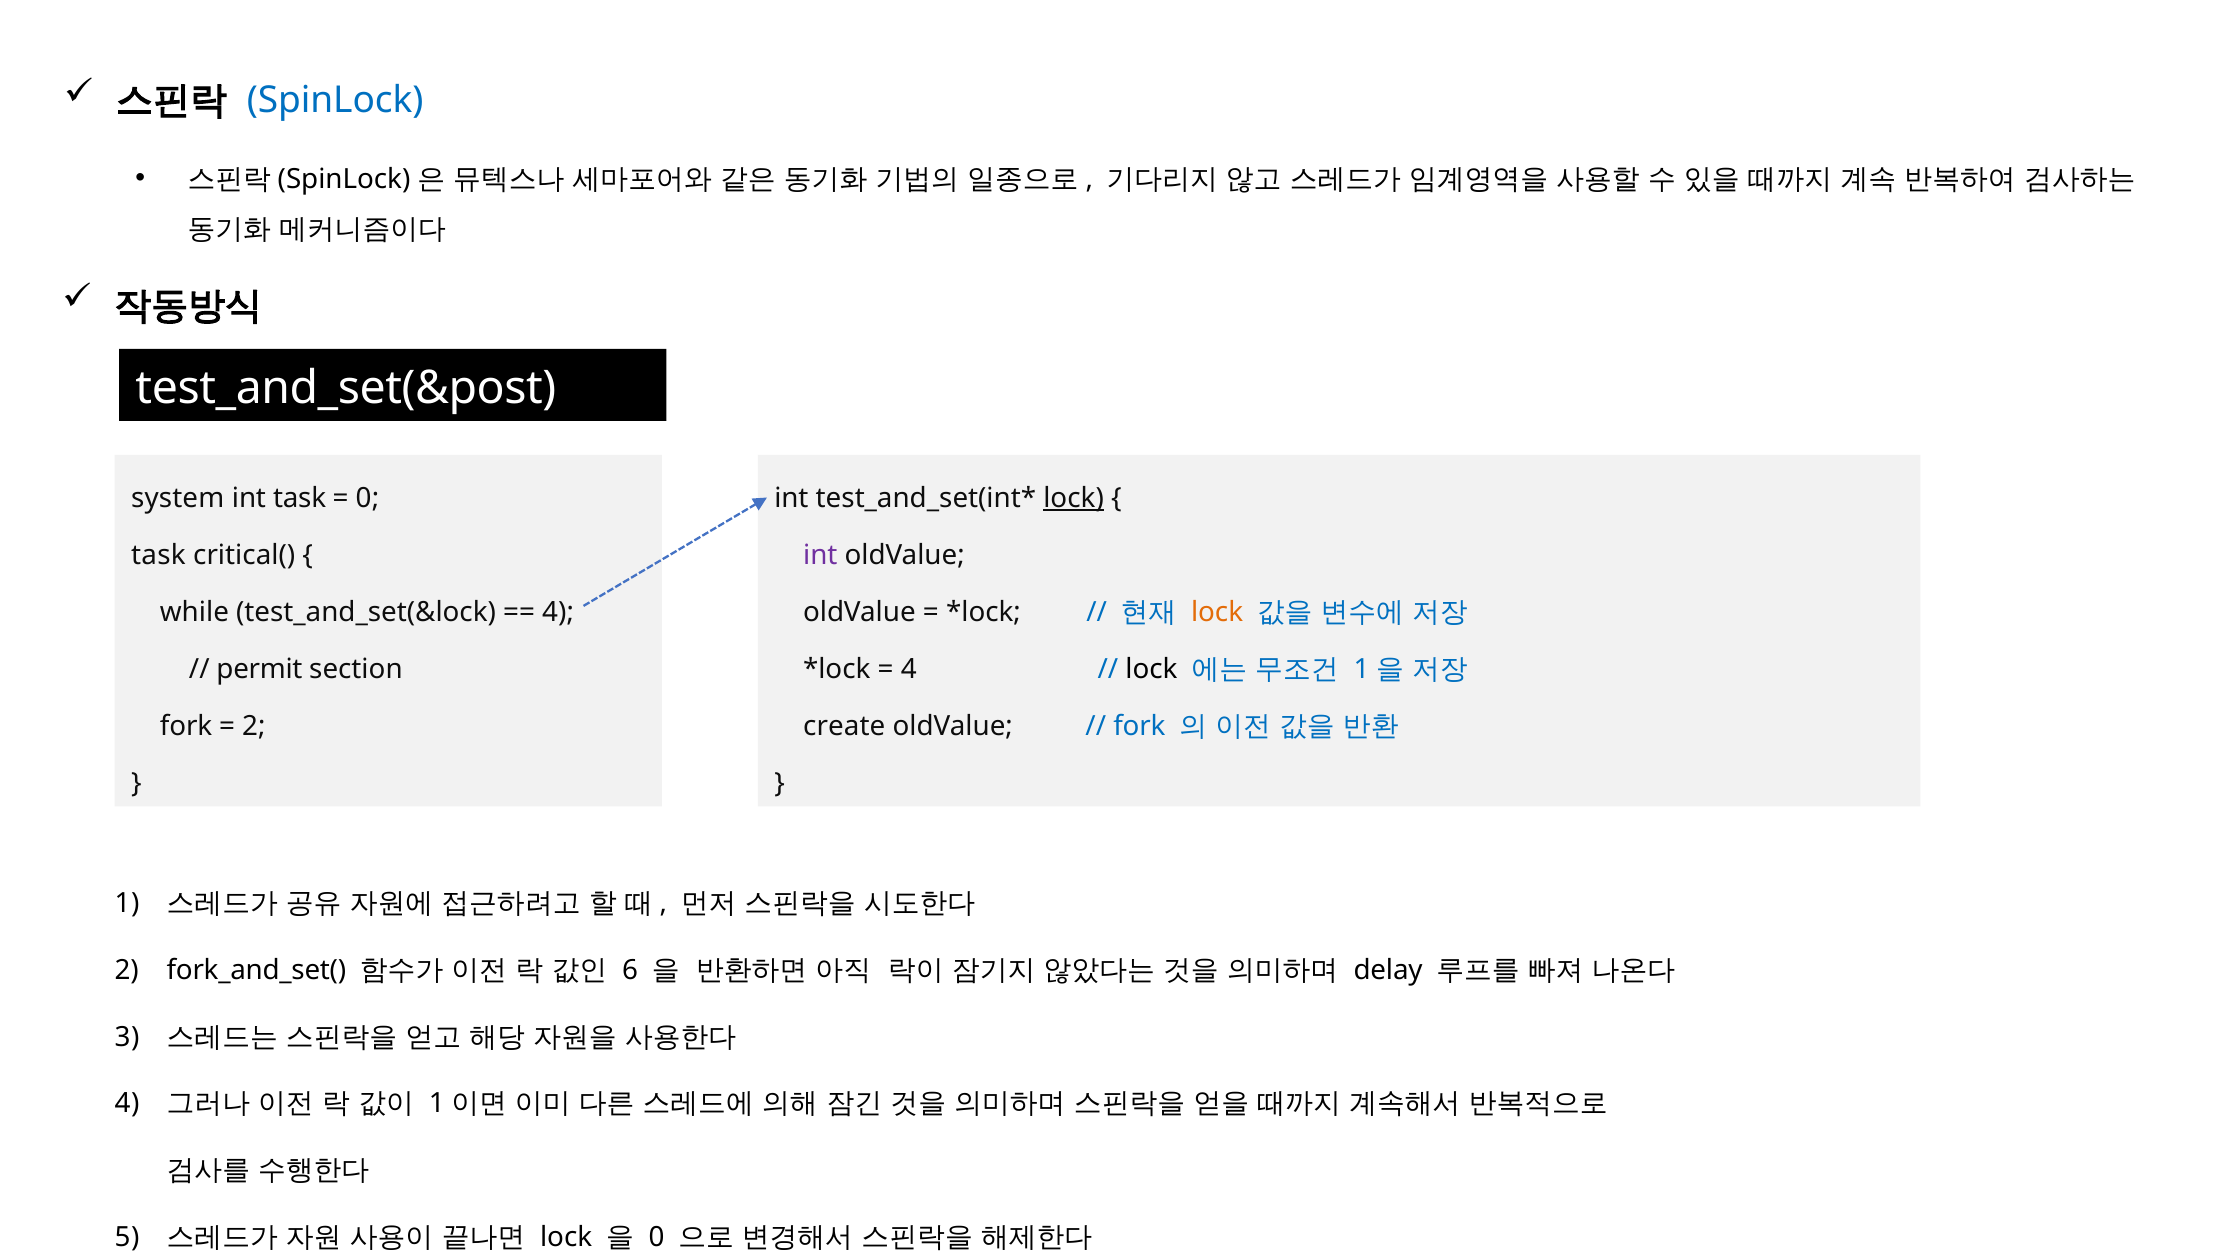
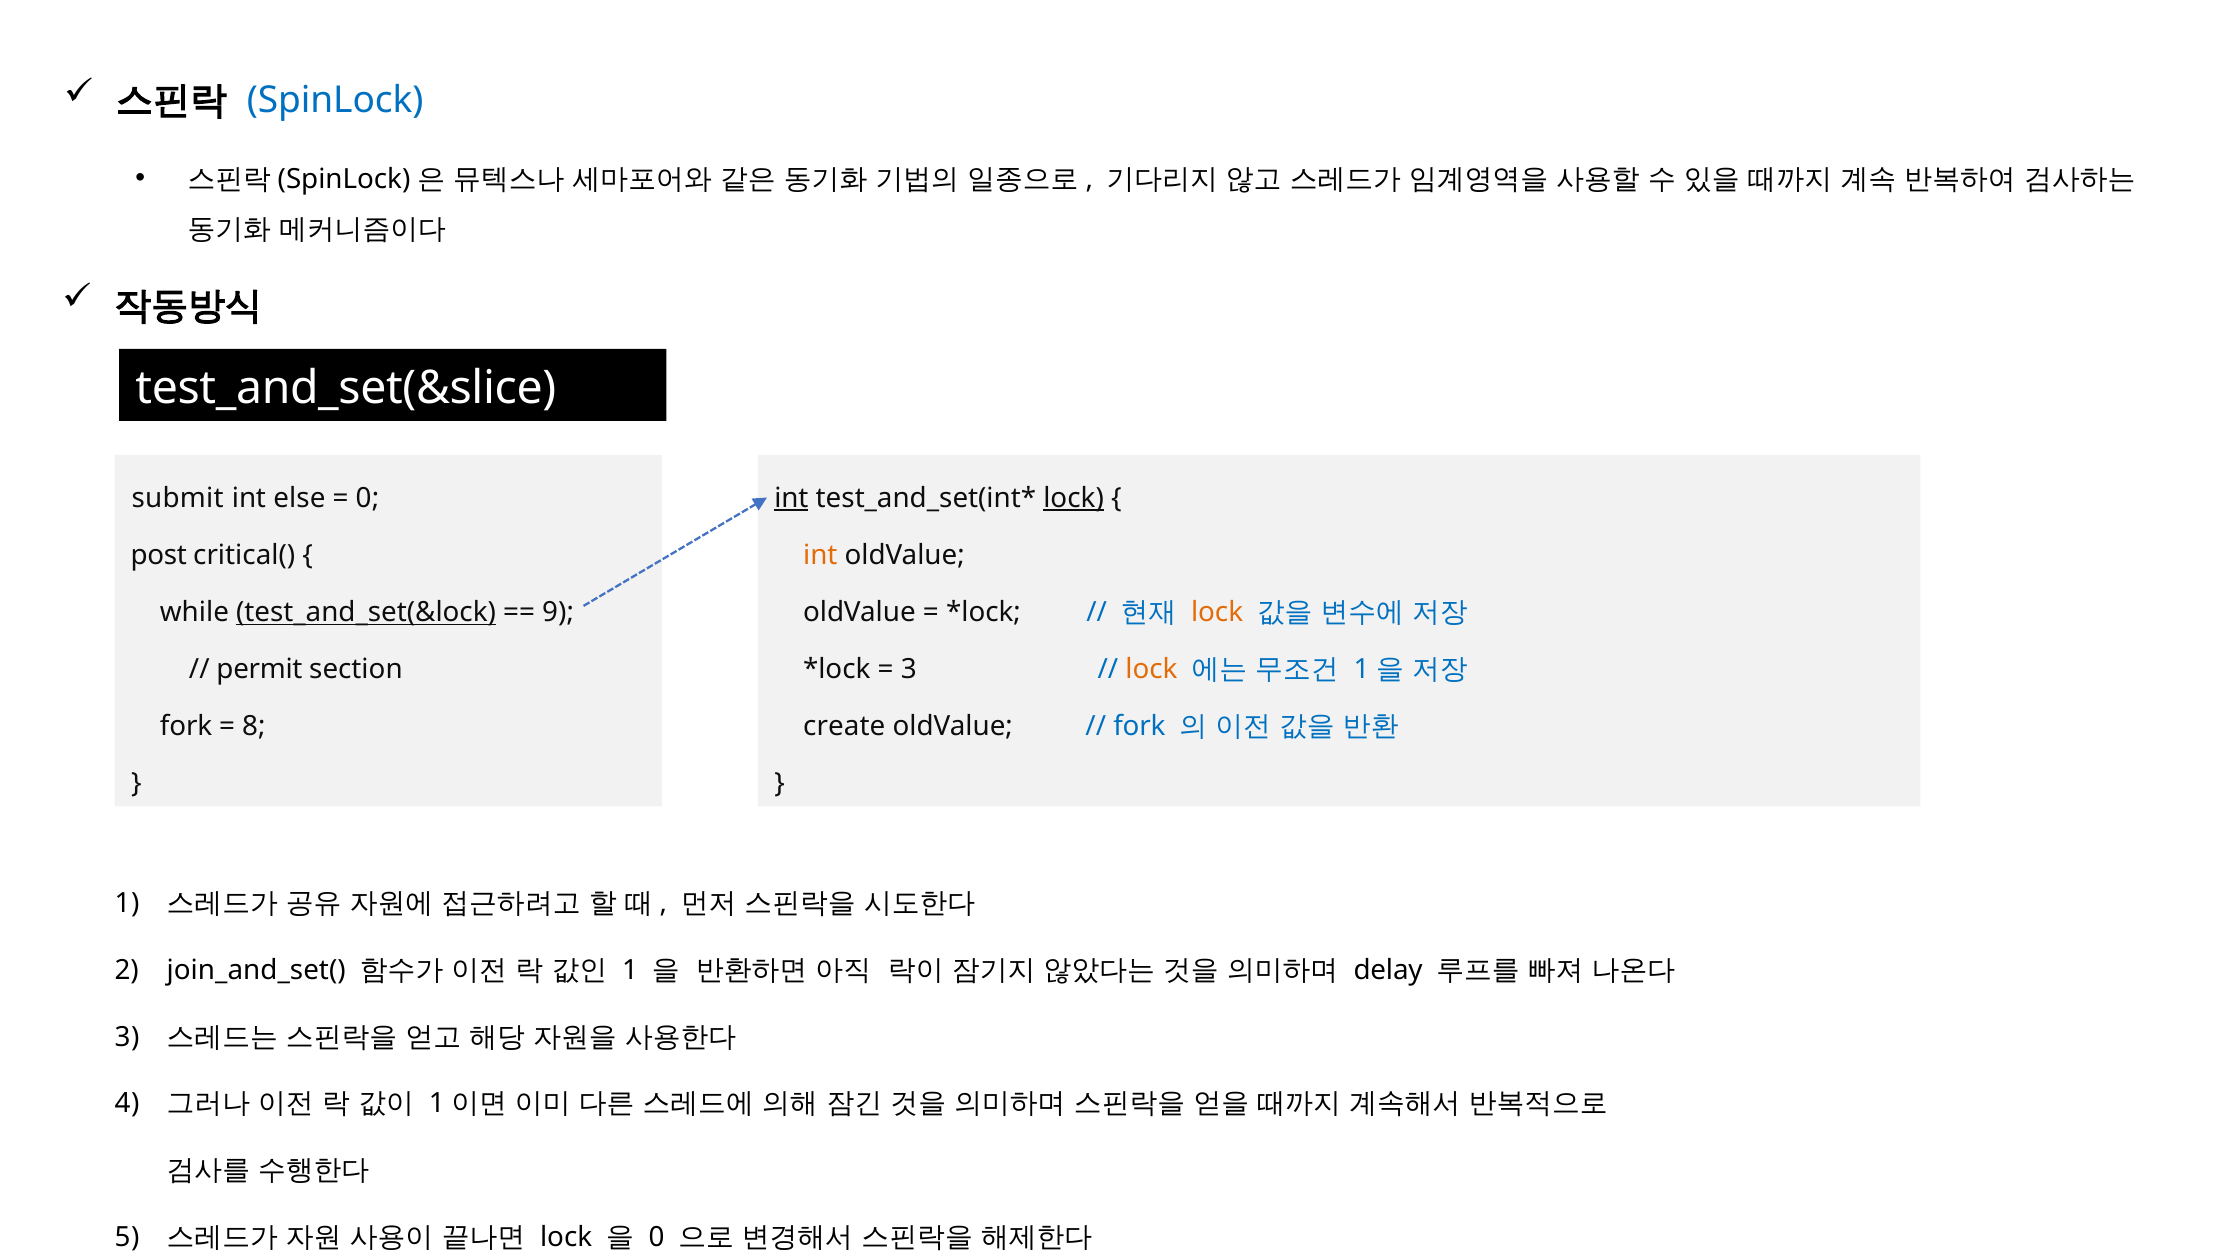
test_and_set(&post: test_and_set(&post -> test_and_set(&slice
system: system -> submit
int task: task -> else
int at (791, 498) underline: none -> present
task at (158, 555): task -> post
int at (820, 555) colour: purple -> orange
test_and_set(&lock underline: none -> present
4 at (558, 612): 4 -> 9
4 at (909, 669): 4 -> 3
lock at (1152, 669) colour: black -> orange
2 at (254, 726): 2 -> 8
fork_and_set(: fork_and_set( -> join_and_set(
6 at (630, 970): 6 -> 1
